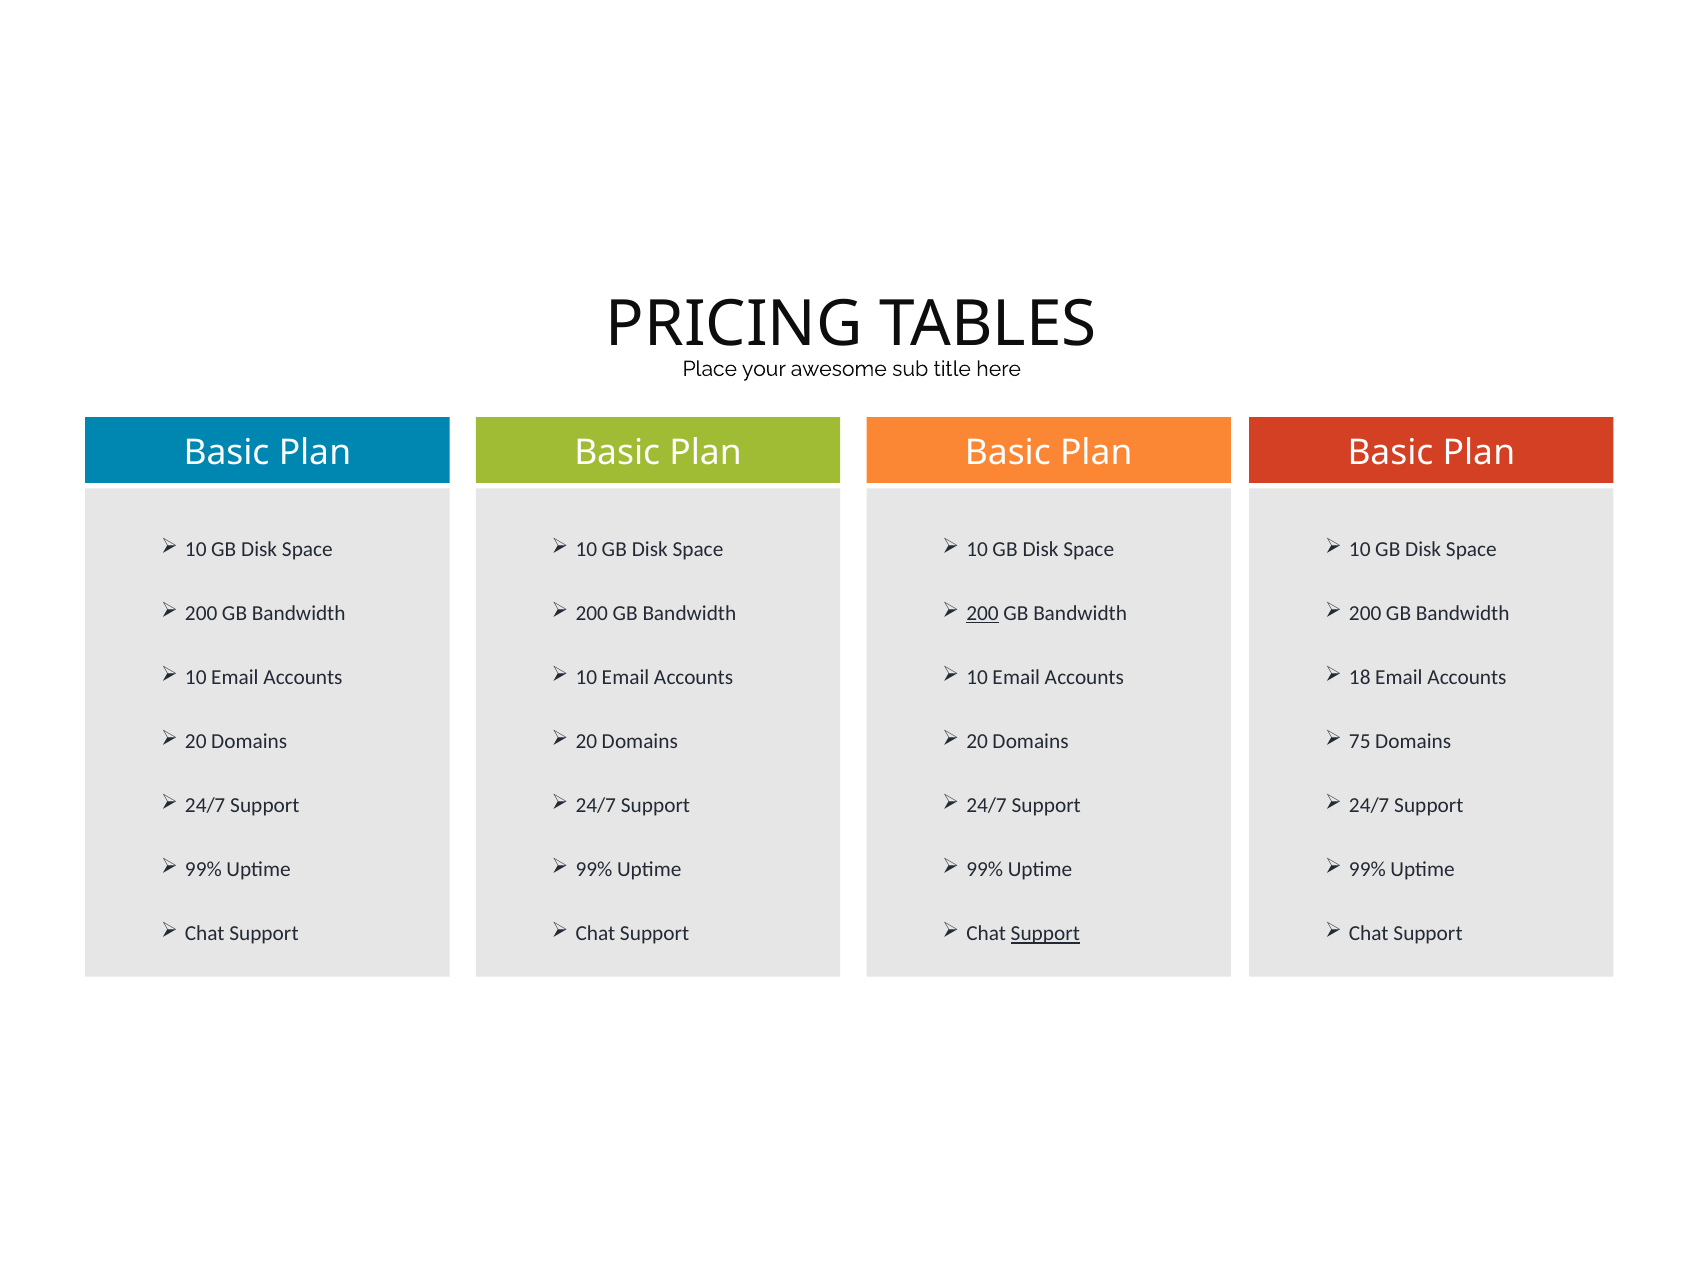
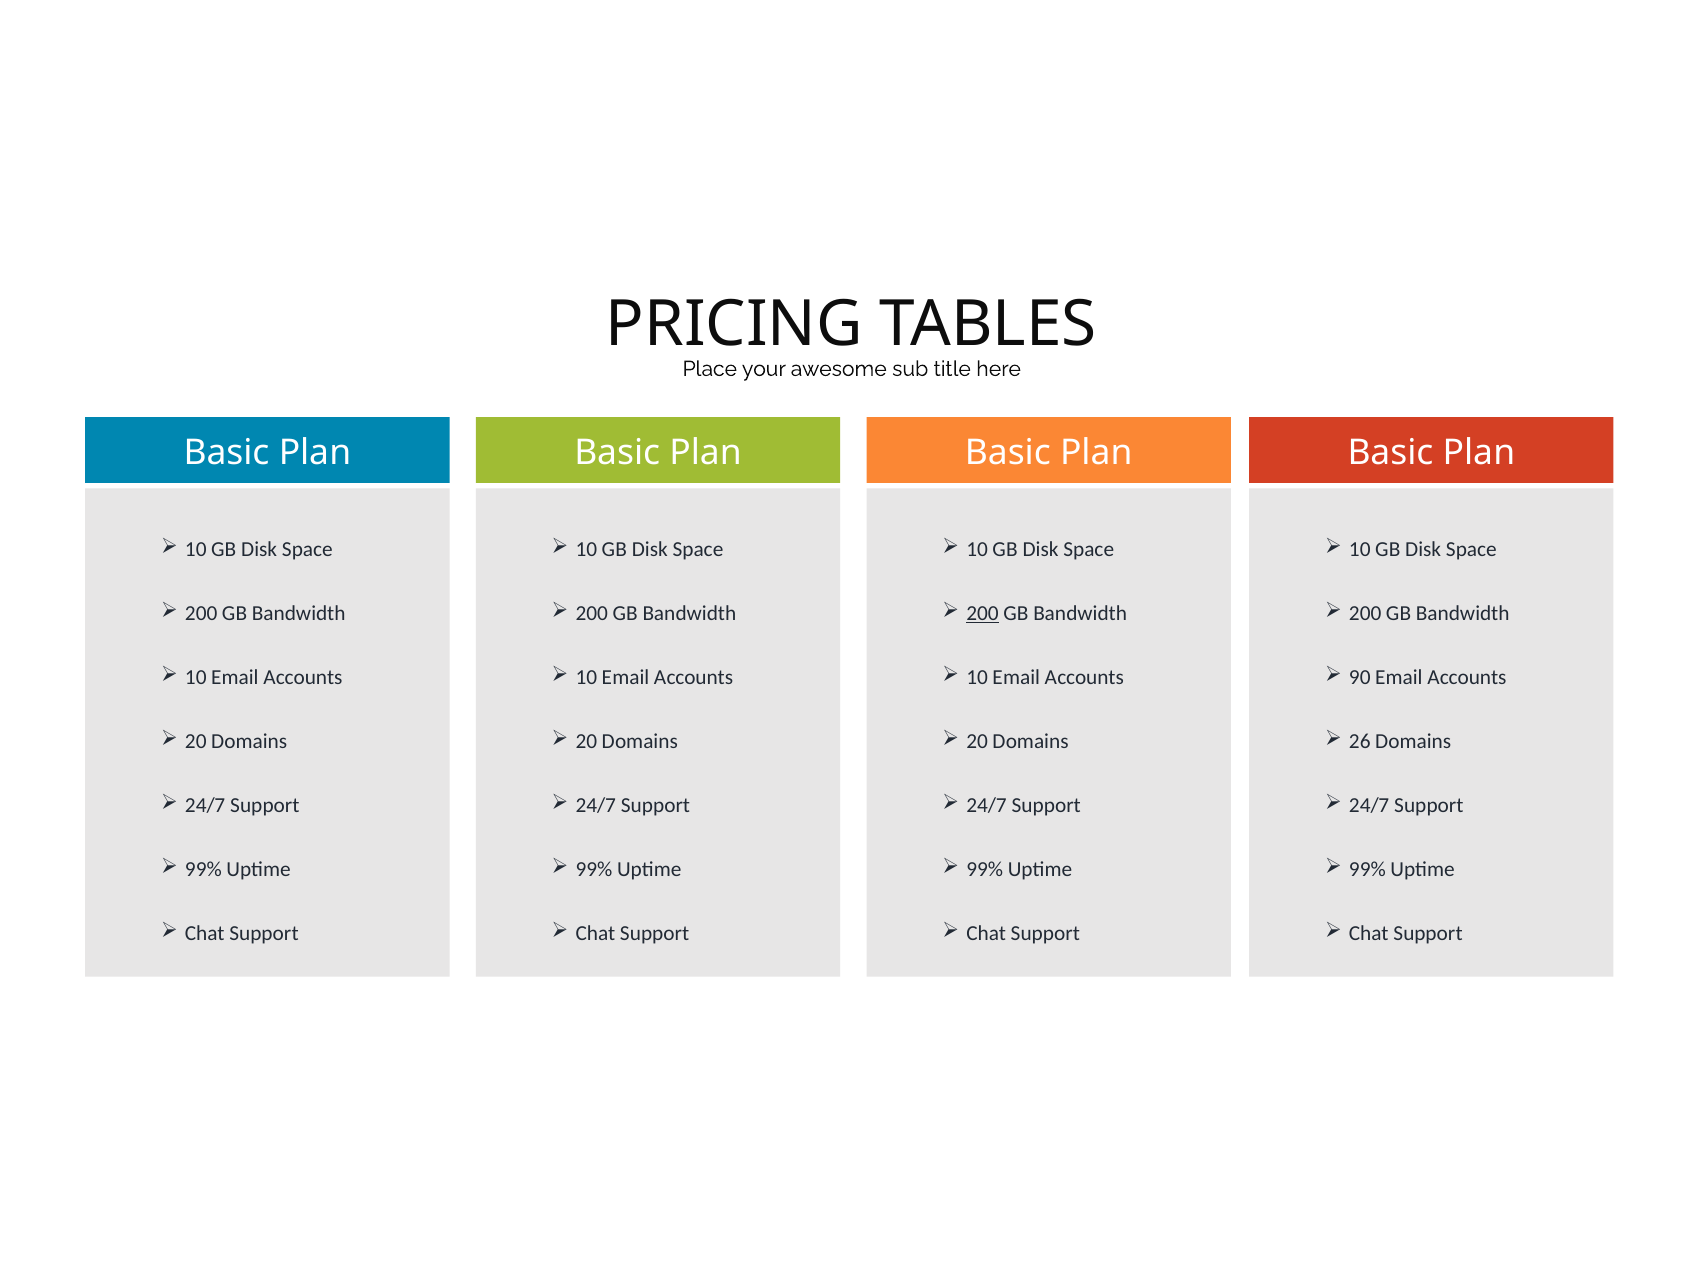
18: 18 -> 90
75: 75 -> 26
Support at (1045, 934) underline: present -> none
